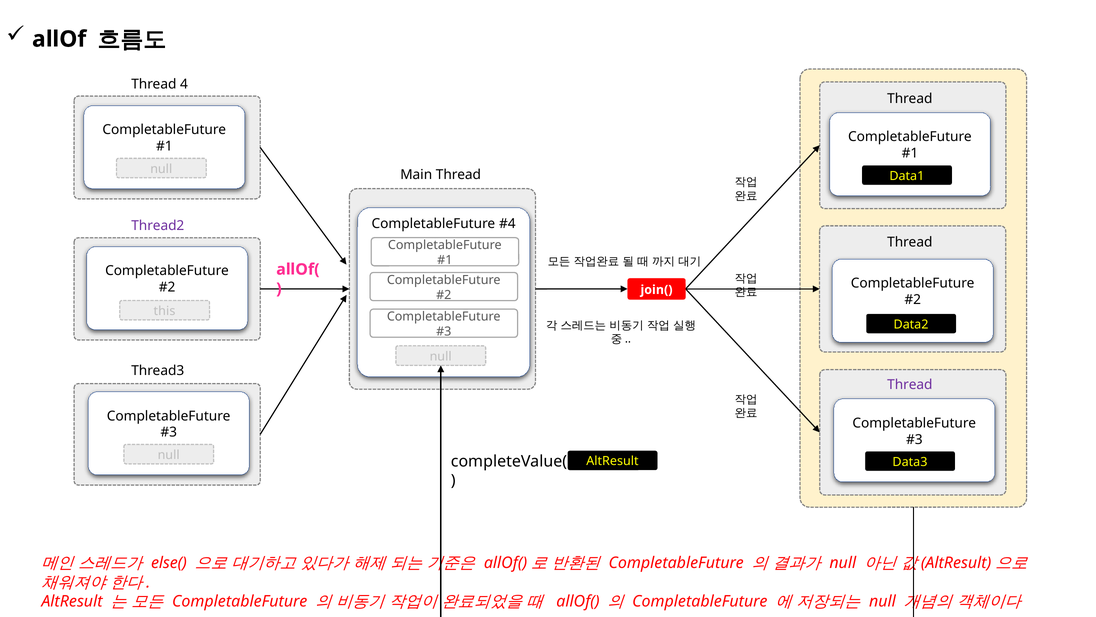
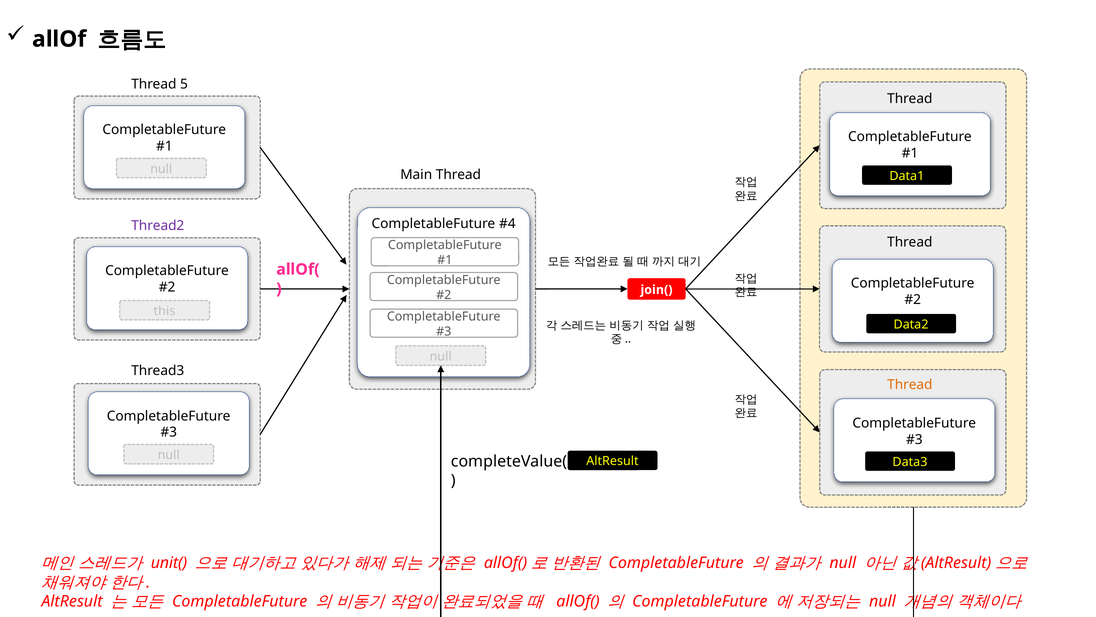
4: 4 -> 5
Thread at (910, 384) colour: purple -> orange
else(: else( -> unit(
